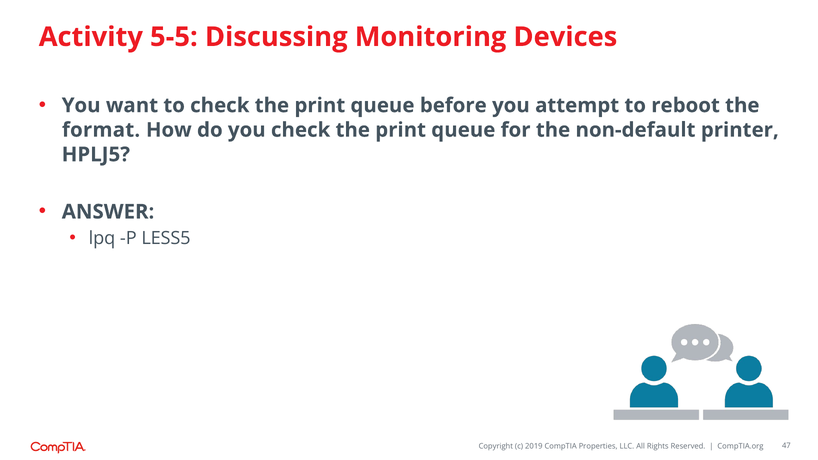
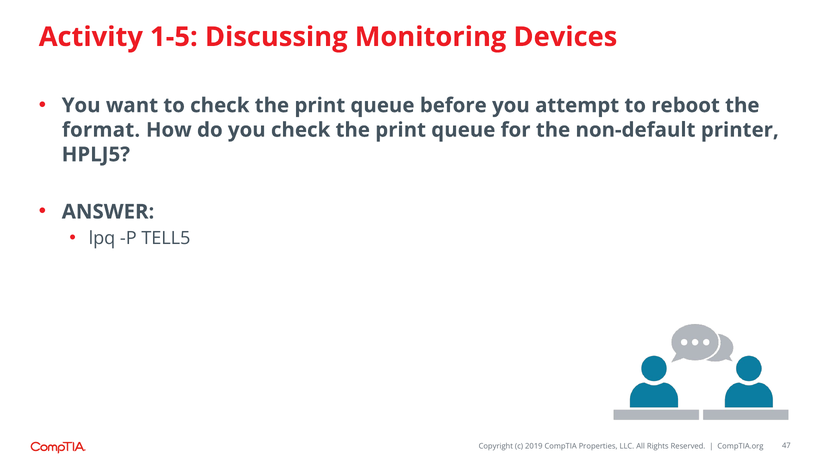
5-5: 5-5 -> 1-5
LESS5: LESS5 -> TELL5
